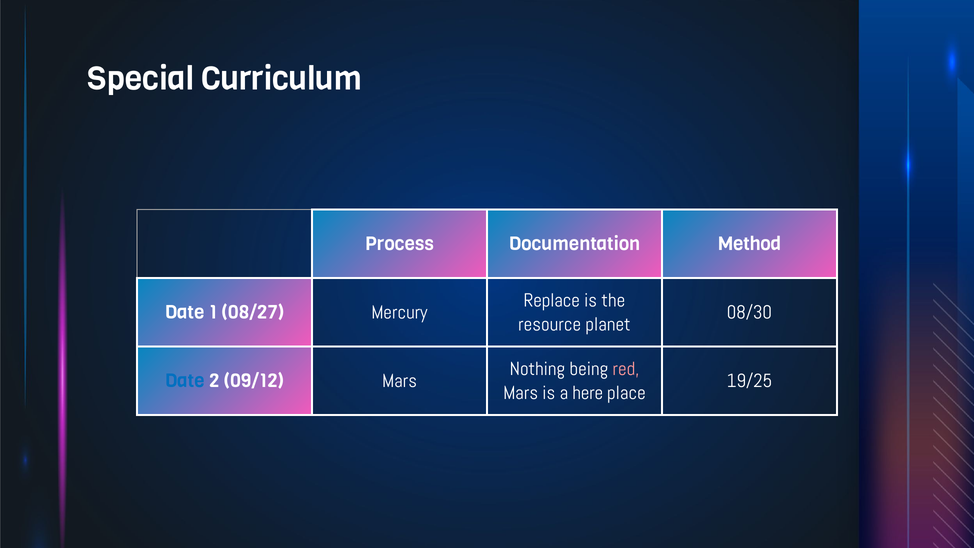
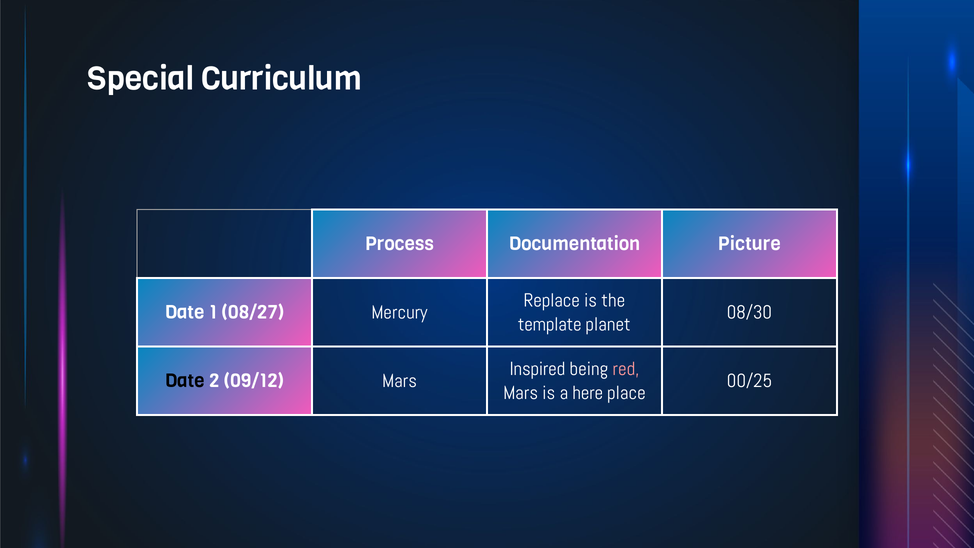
Method: Method -> Picture
resource: resource -> template
Nothing: Nothing -> Inspired
19/25: 19/25 -> 00/25
Date at (185, 381) colour: blue -> black
